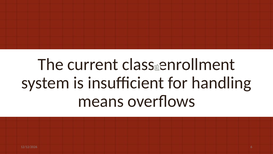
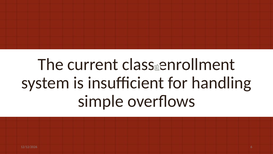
means: means -> simple
